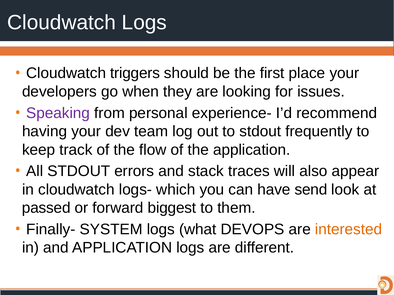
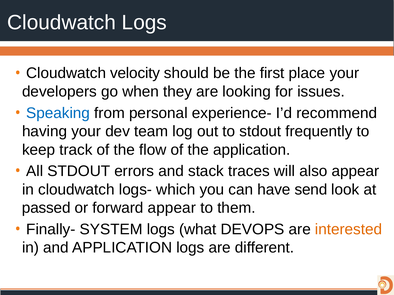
triggers: triggers -> velocity
Speaking colour: purple -> blue
forward biggest: biggest -> appear
